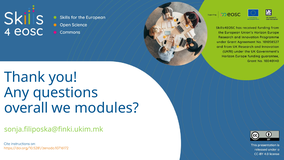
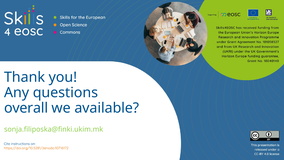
modules: modules -> available
